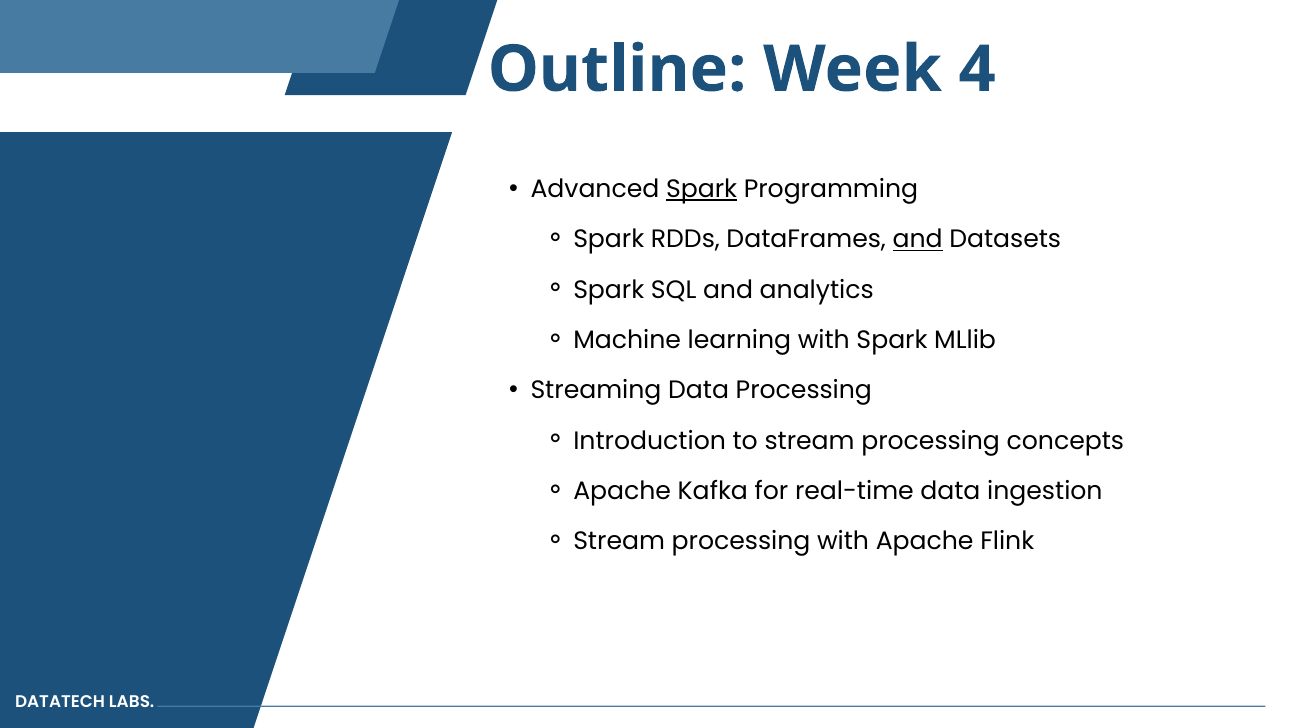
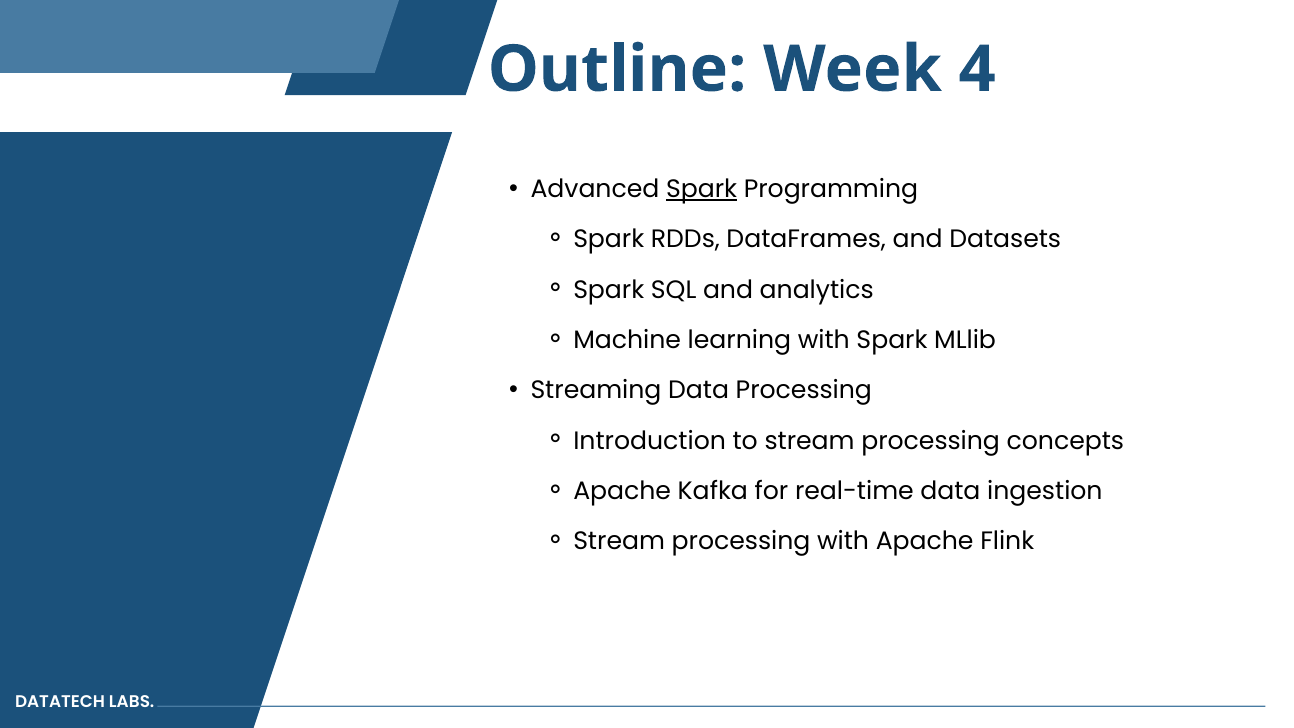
and at (918, 240) underline: present -> none
